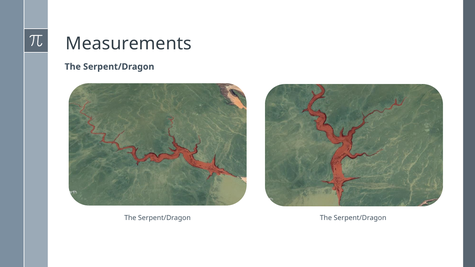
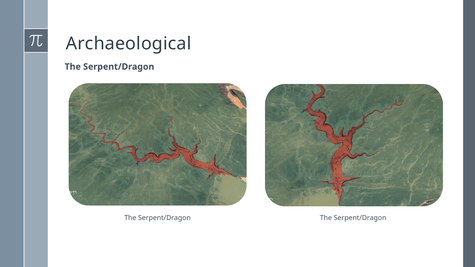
Measurements: Measurements -> Archaeological
